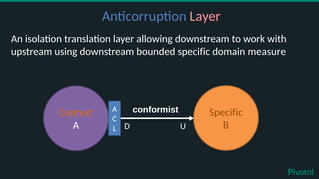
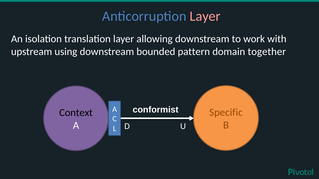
bounded specific: specific -> pattern
measure: measure -> together
Context colour: orange -> black
